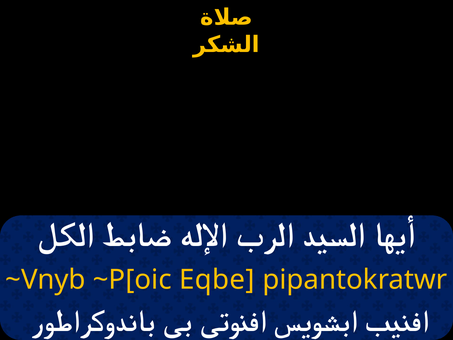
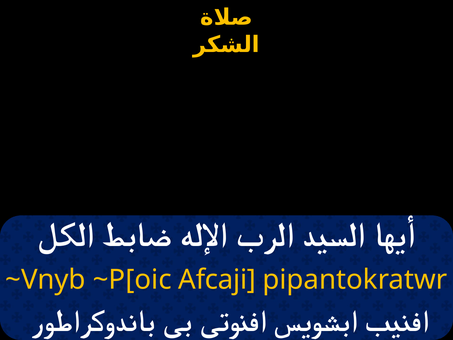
Eqbe: Eqbe -> Afcaji
